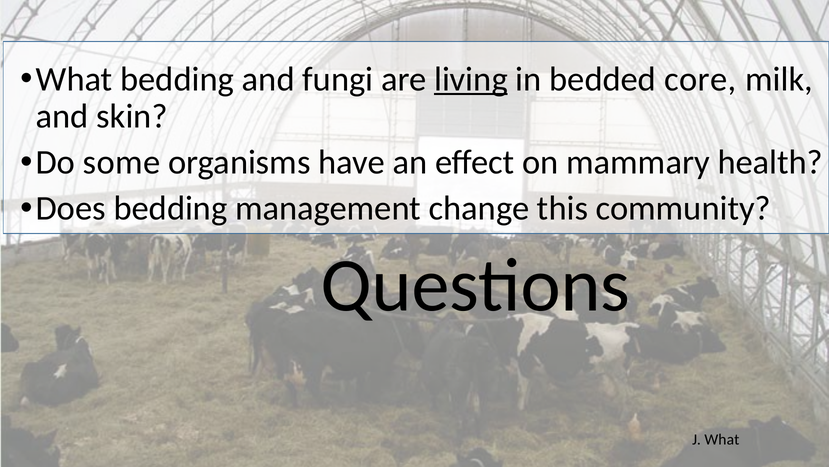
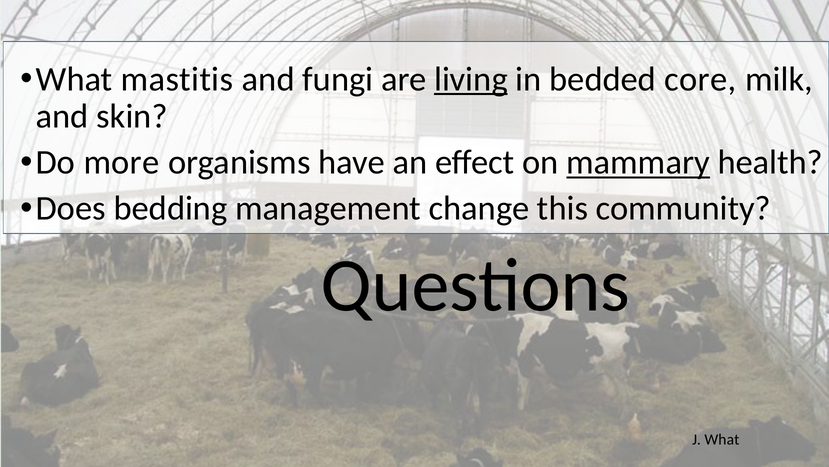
What bedding: bedding -> mastitis
some: some -> more
mammary underline: none -> present
